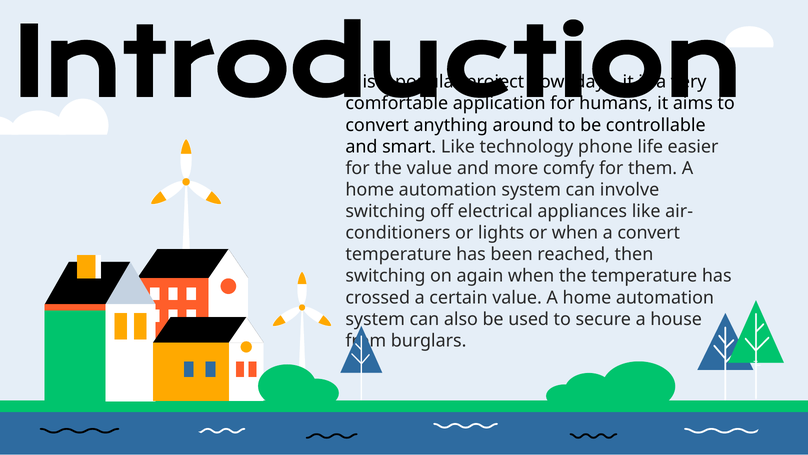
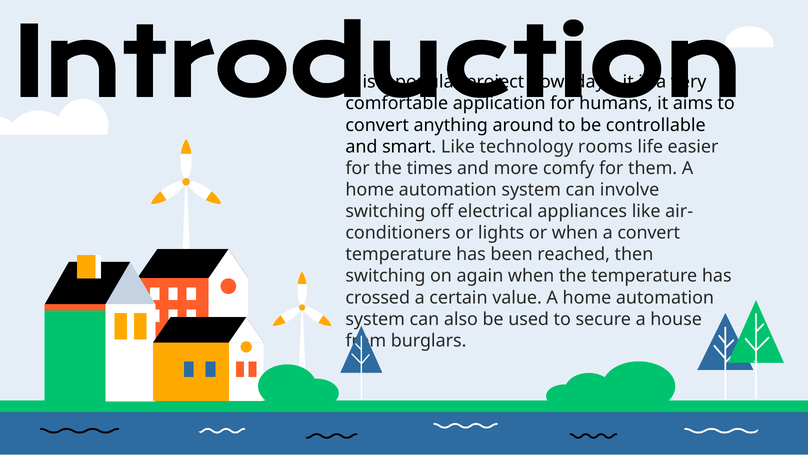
phone: phone -> rooms
the value: value -> times
